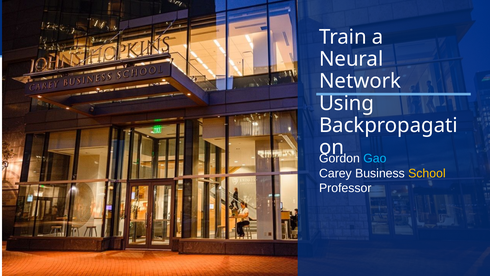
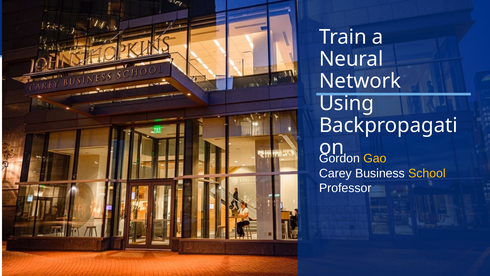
Gao colour: light blue -> yellow
